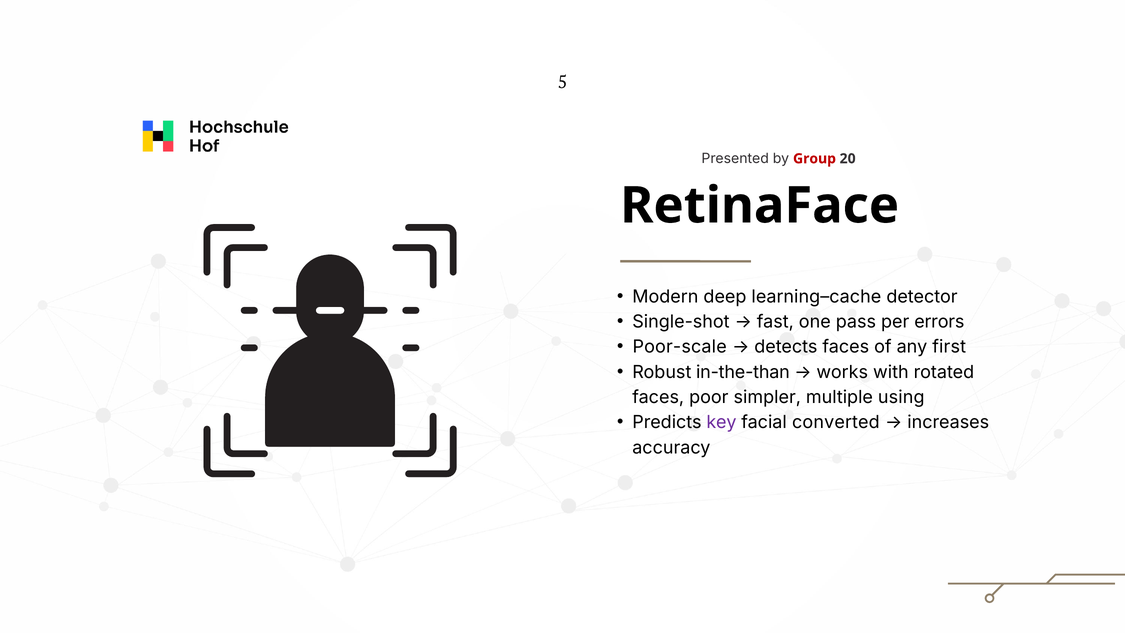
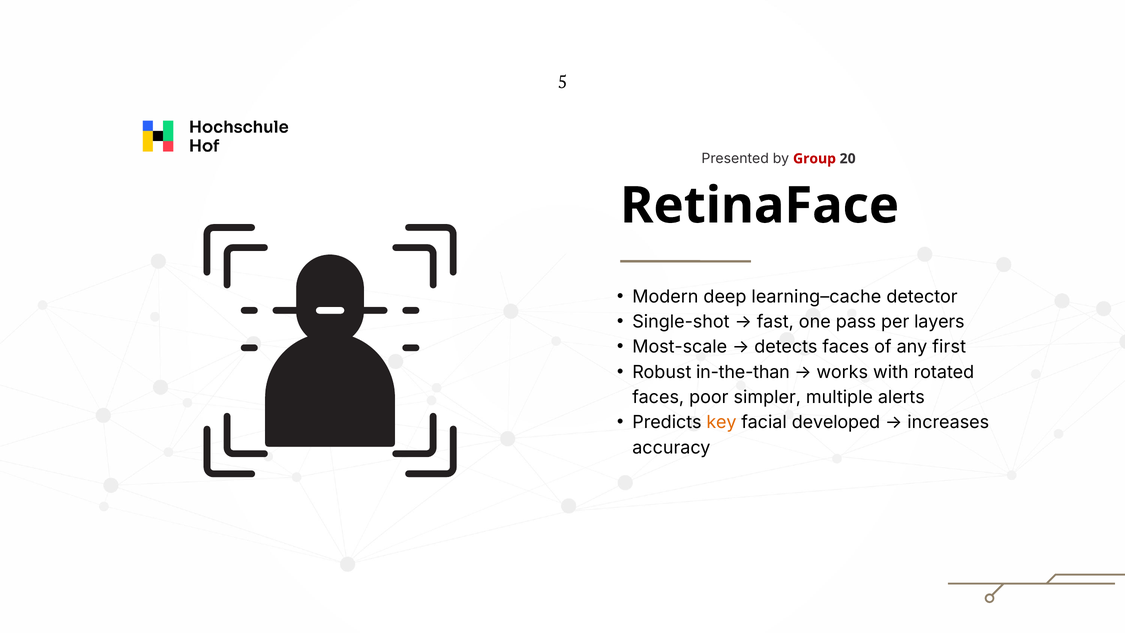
errors: errors -> layers
Poor-scale: Poor-scale -> Most-scale
using: using -> alerts
key colour: purple -> orange
converted: converted -> developed
